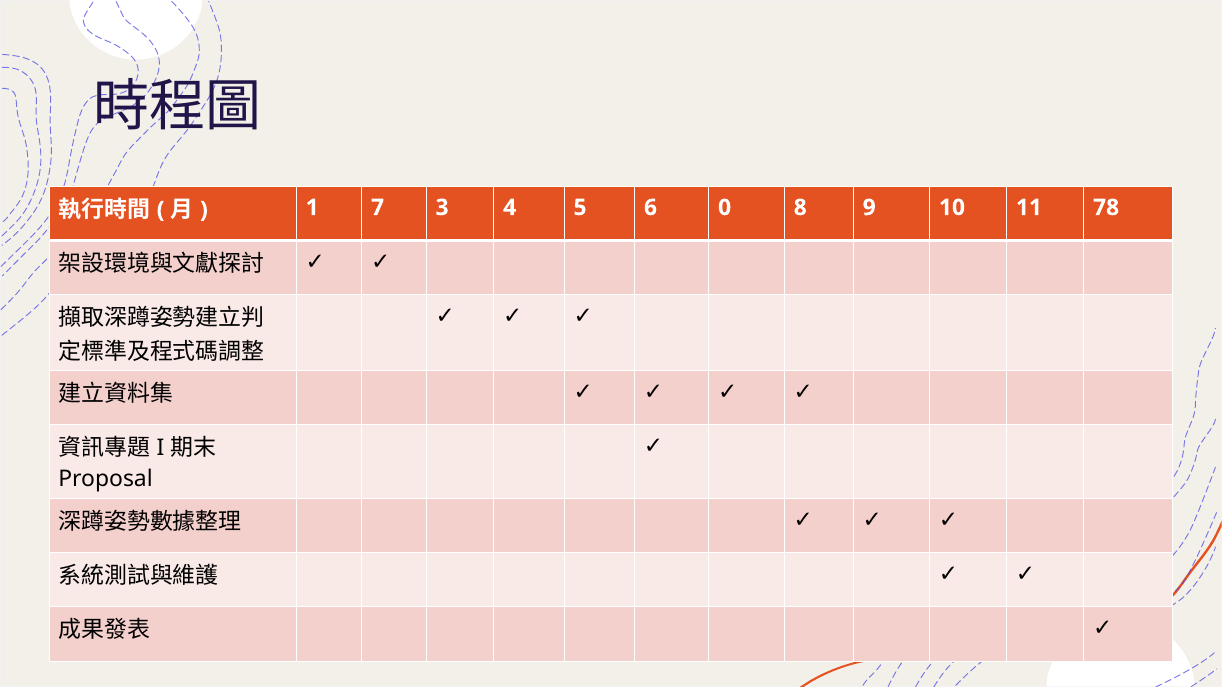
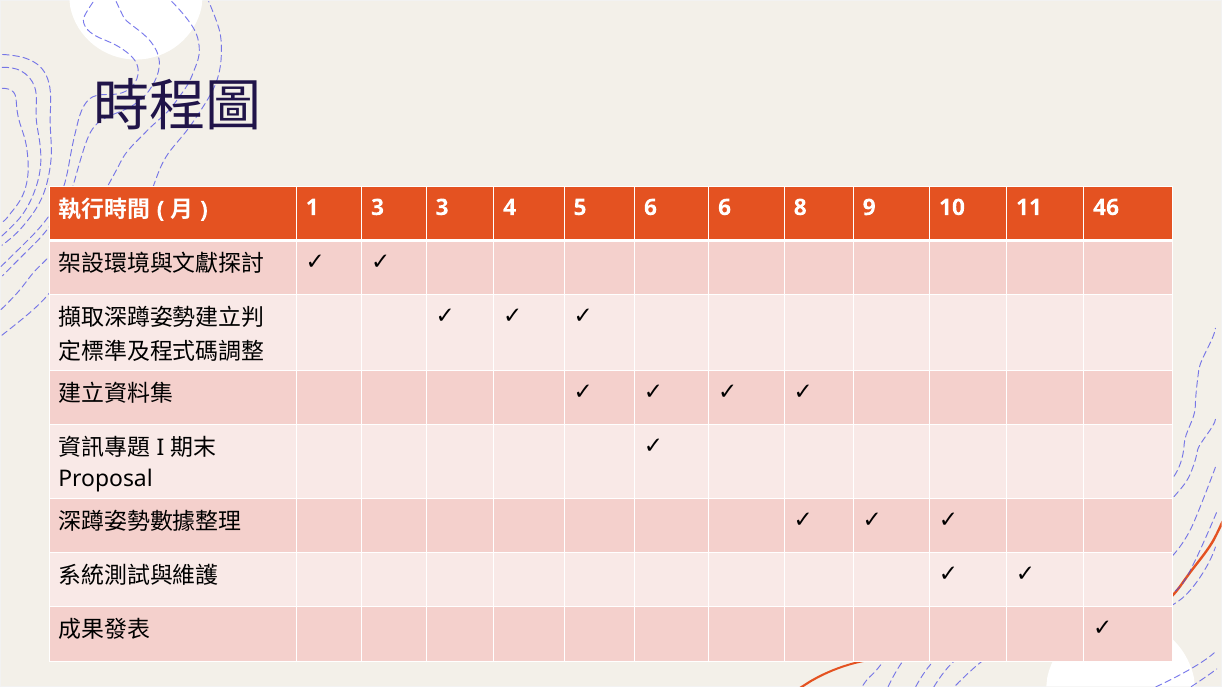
1 7: 7 -> 3
6 0: 0 -> 6
78: 78 -> 46
